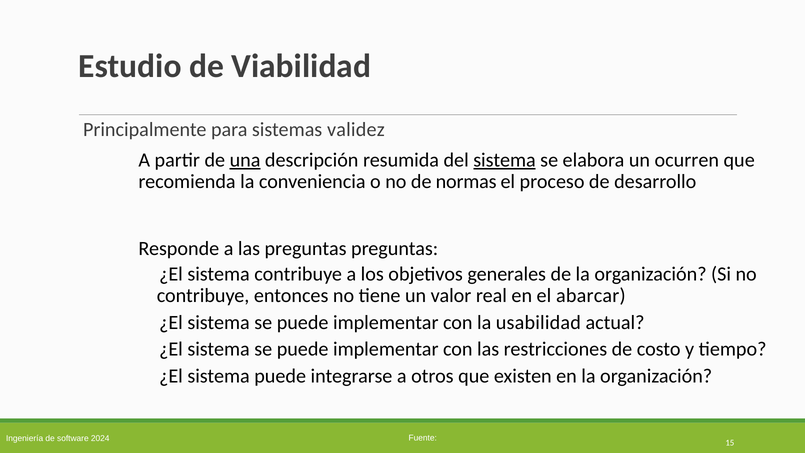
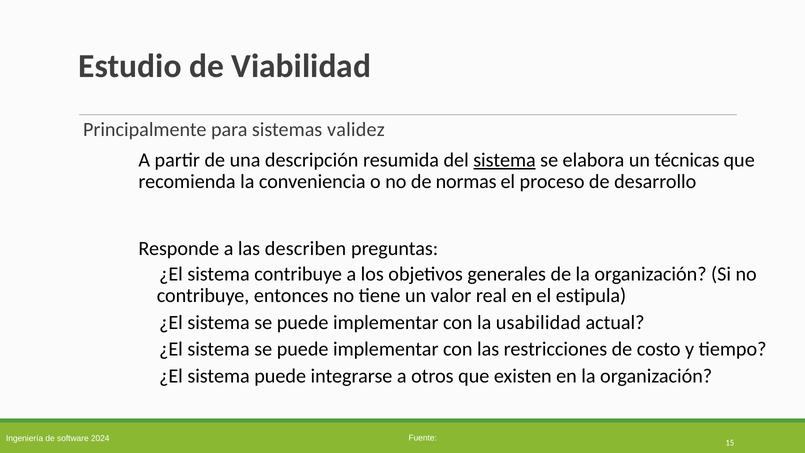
una underline: present -> none
ocurren: ocurren -> técnicas
las preguntas: preguntas -> describen
abarcar: abarcar -> estipula
